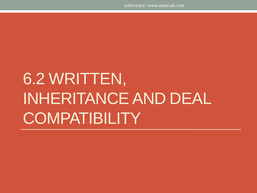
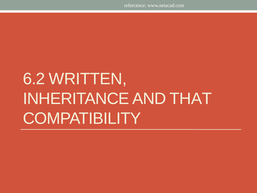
DEAL: DEAL -> THAT
